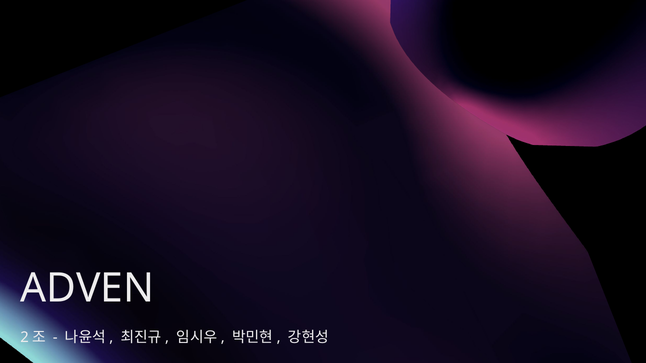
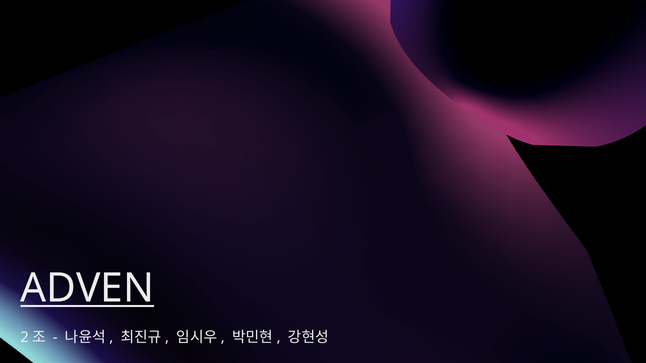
ADVEN underline: none -> present
